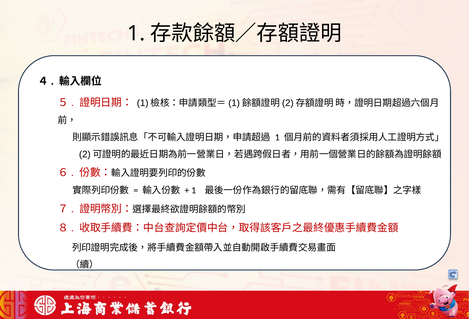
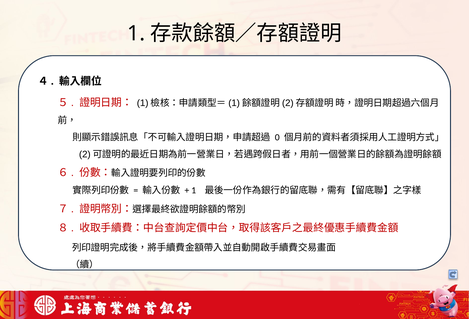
1 at (277, 137): 1 -> 0
